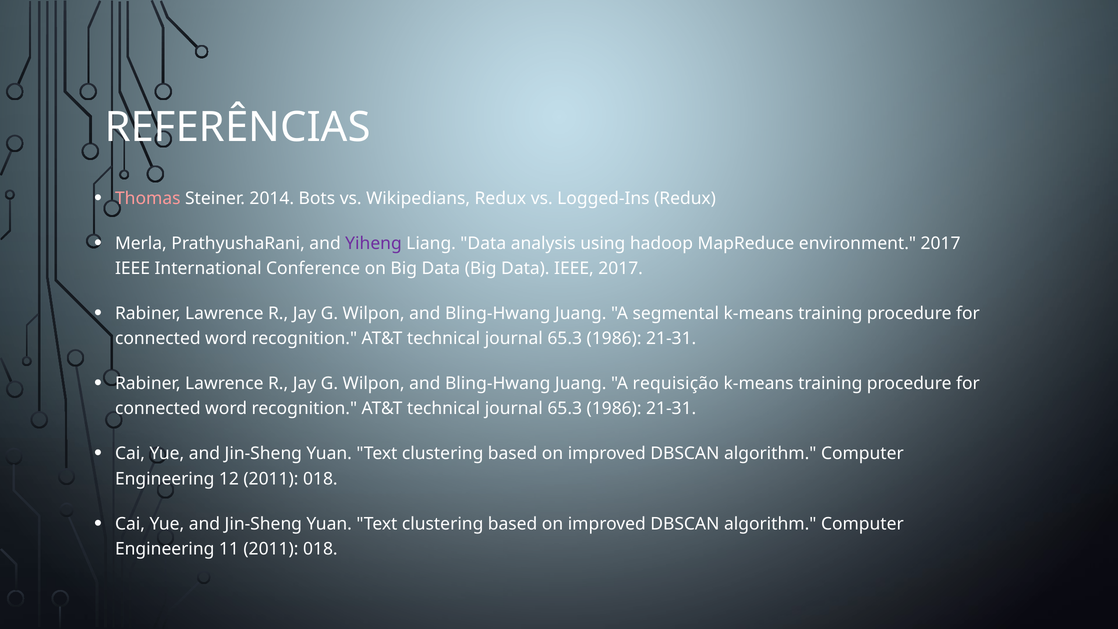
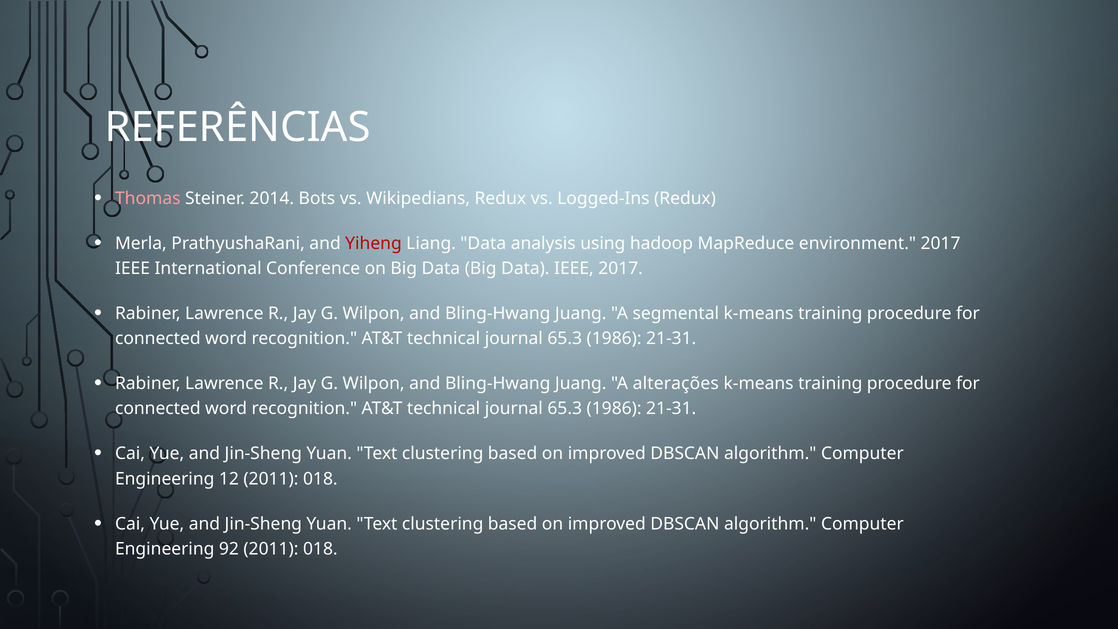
Yiheng colour: purple -> red
requisição: requisição -> alterações
11: 11 -> 92
